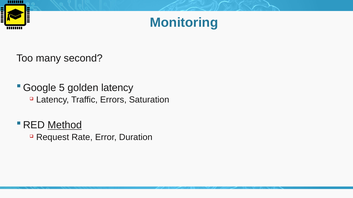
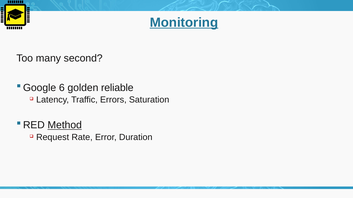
Monitoring underline: none -> present
5: 5 -> 6
golden latency: latency -> reliable
